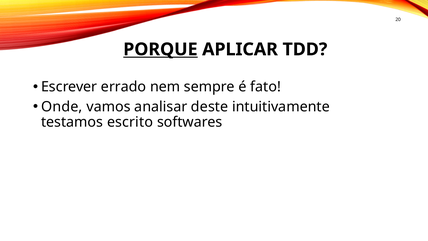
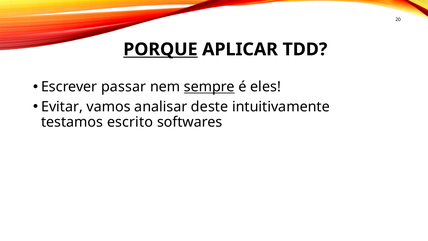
errado: errado -> passar
sempre underline: none -> present
fato: fato -> eles
Onde: Onde -> Evitar
